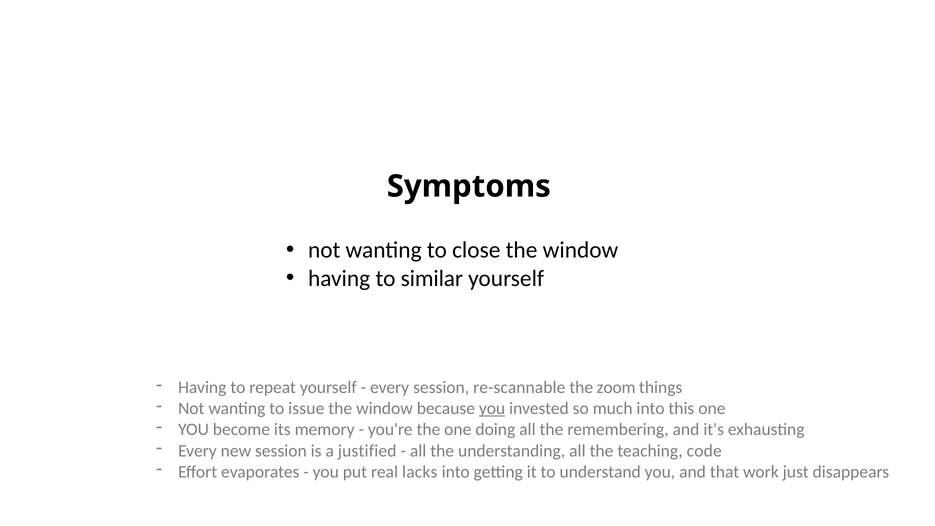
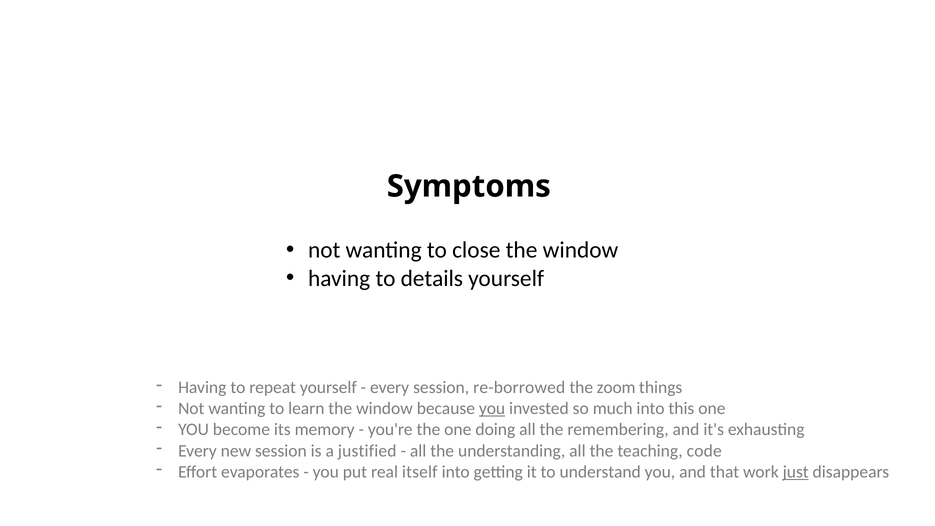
similar: similar -> details
re-scannable: re-scannable -> re-borrowed
issue: issue -> learn
lacks: lacks -> itself
just underline: none -> present
